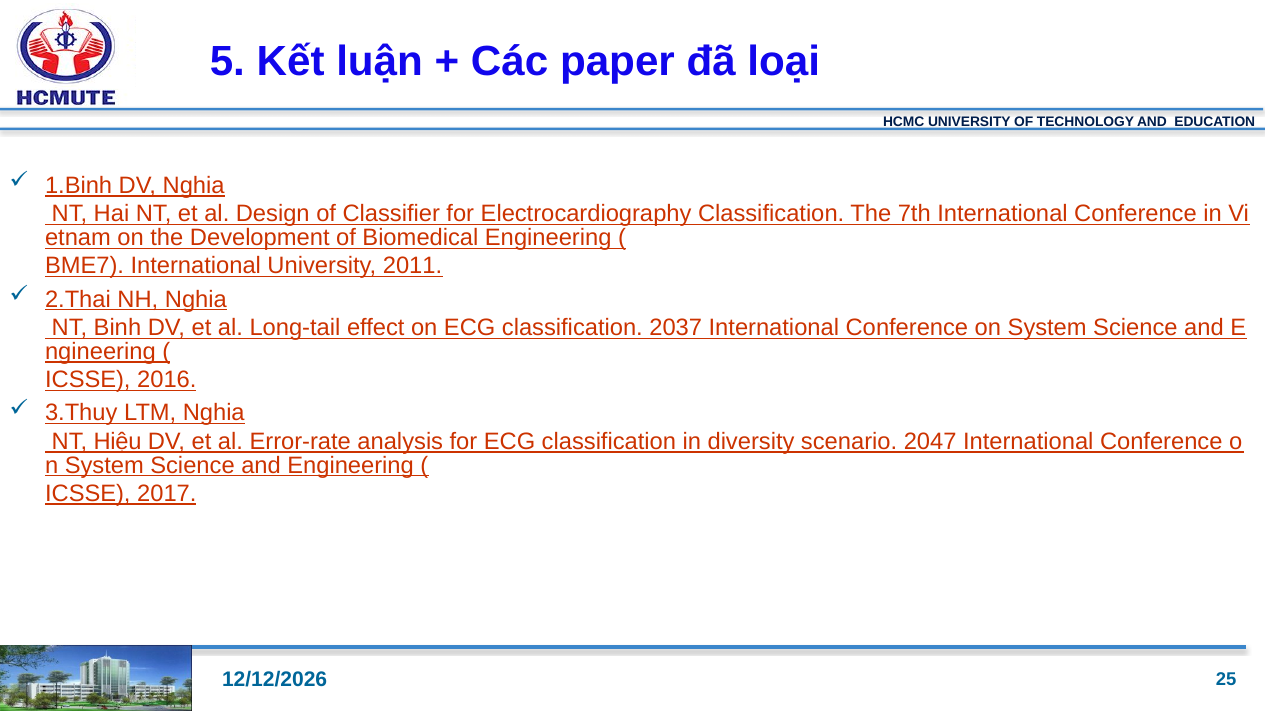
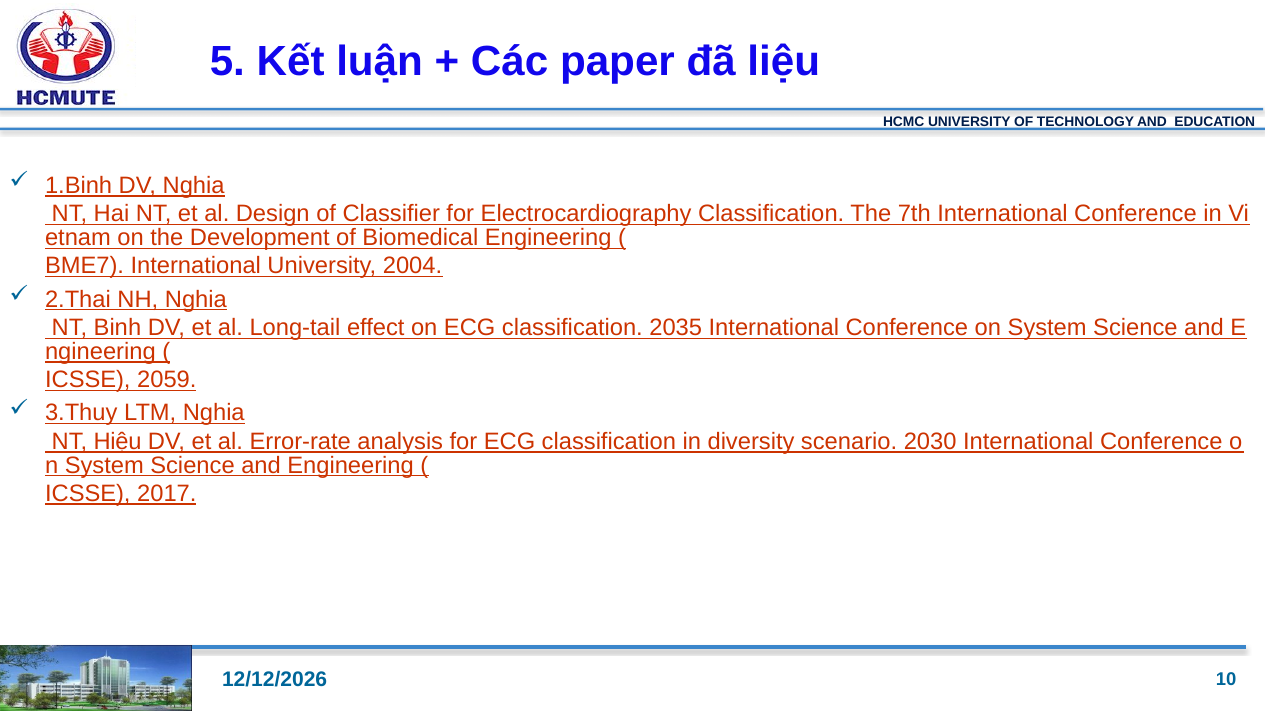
loại: loại -> liệu
2011: 2011 -> 2004
2037: 2037 -> 2035
2016: 2016 -> 2059
2047: 2047 -> 2030
25: 25 -> 10
